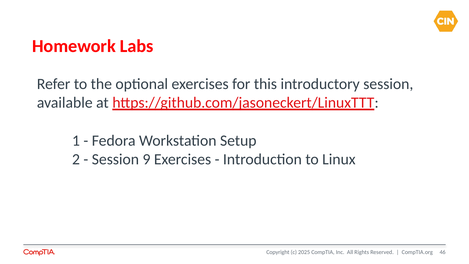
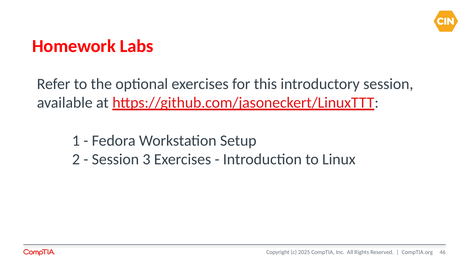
9: 9 -> 3
